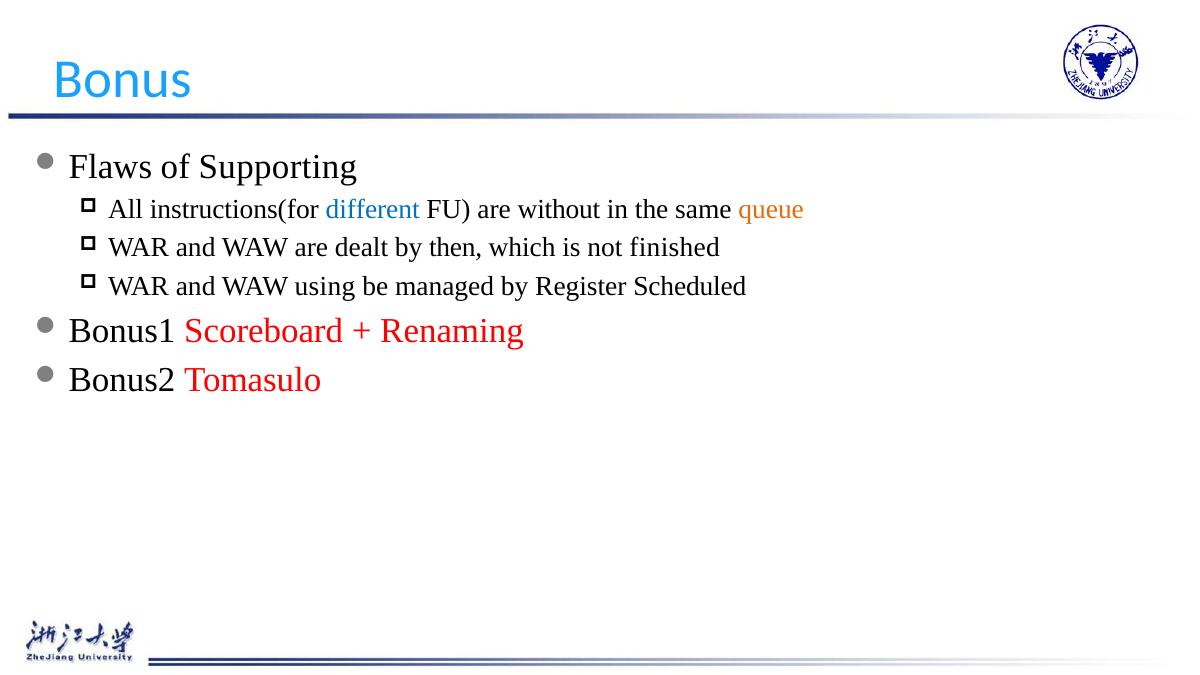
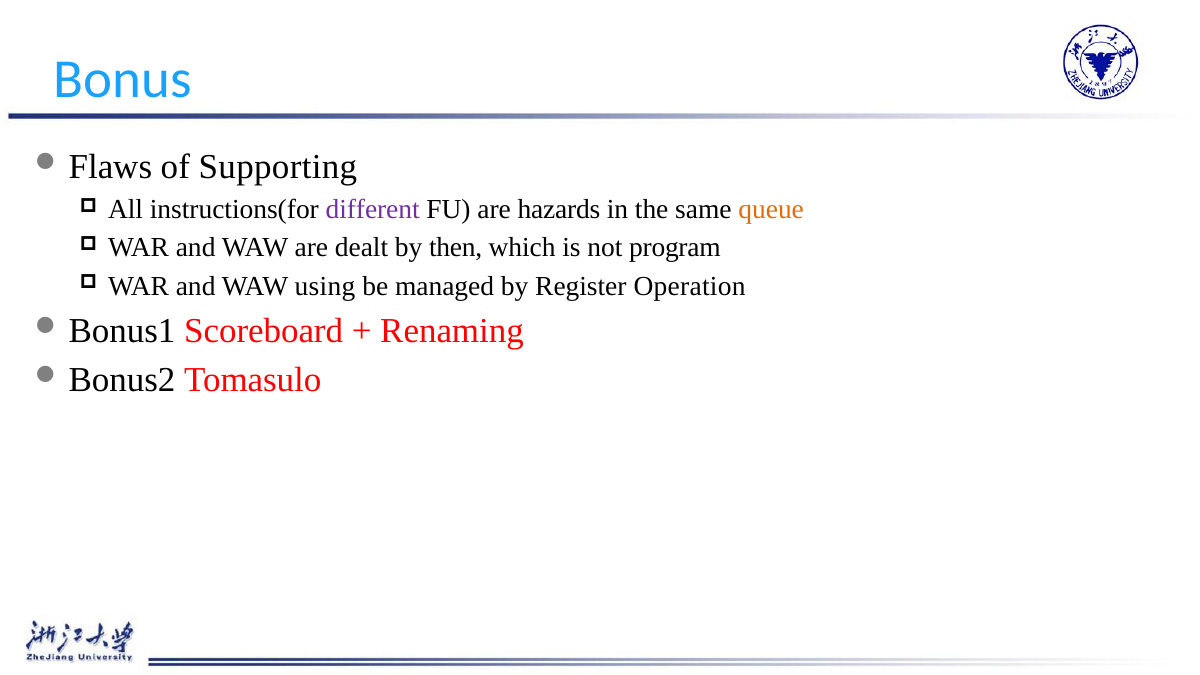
different colour: blue -> purple
without: without -> hazards
finished: finished -> program
Scheduled: Scheduled -> Operation
